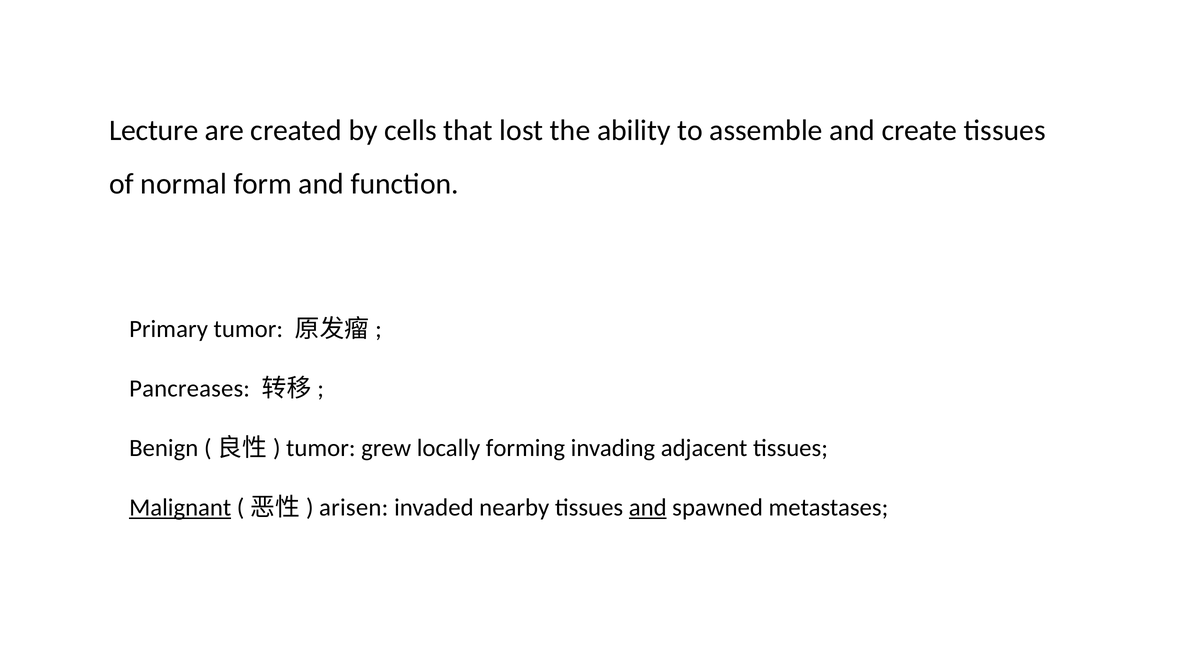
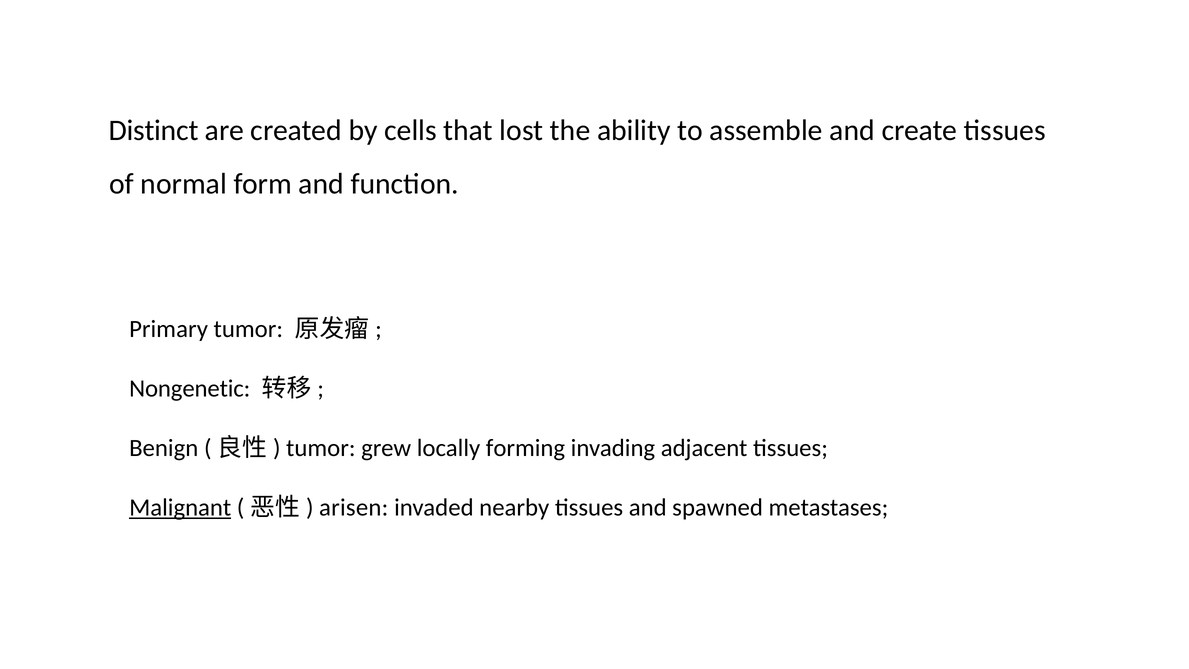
Lecture: Lecture -> Distinct
Pancreases: Pancreases -> Nongenetic
and at (648, 508) underline: present -> none
